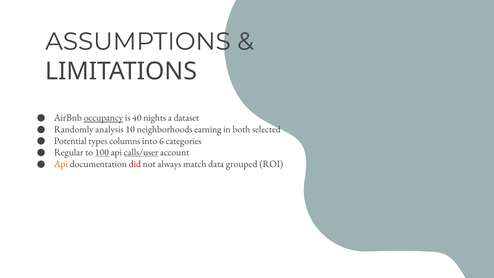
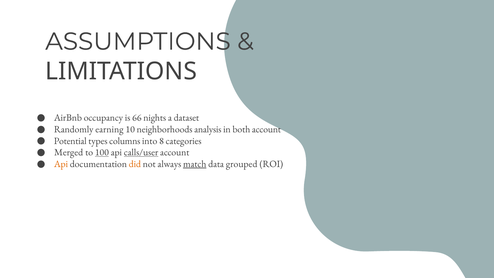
occupancy underline: present -> none
40: 40 -> 66
analysis: analysis -> earning
earning: earning -> analysis
both selected: selected -> account
6: 6 -> 8
Regular: Regular -> Merged
did colour: red -> orange
match underline: none -> present
